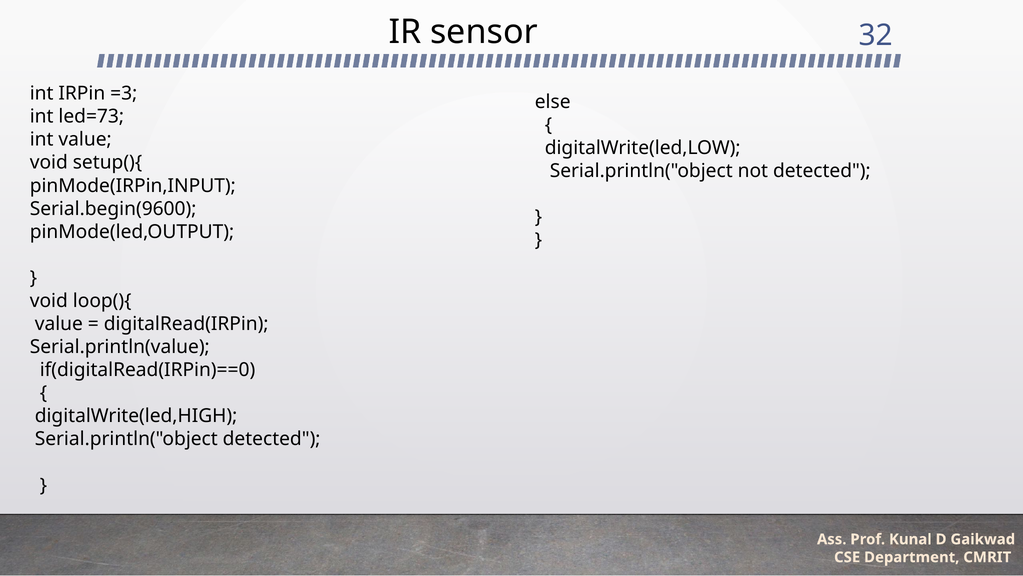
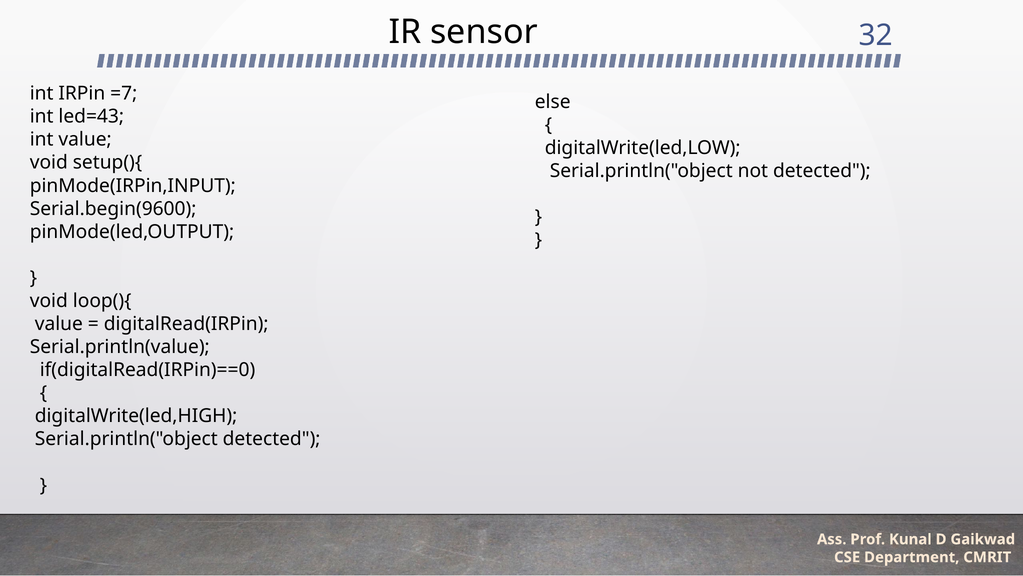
=3: =3 -> =7
led=73: led=73 -> led=43
